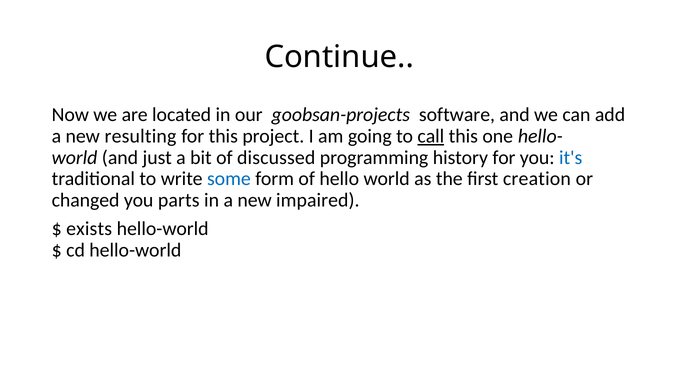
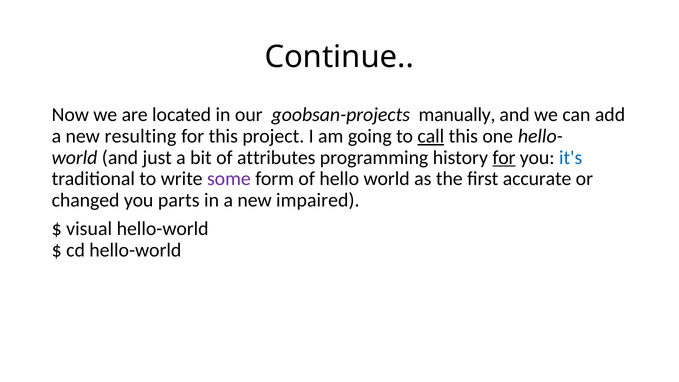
software: software -> manually
discussed: discussed -> attributes
for at (504, 158) underline: none -> present
some colour: blue -> purple
creation: creation -> accurate
exists: exists -> visual
